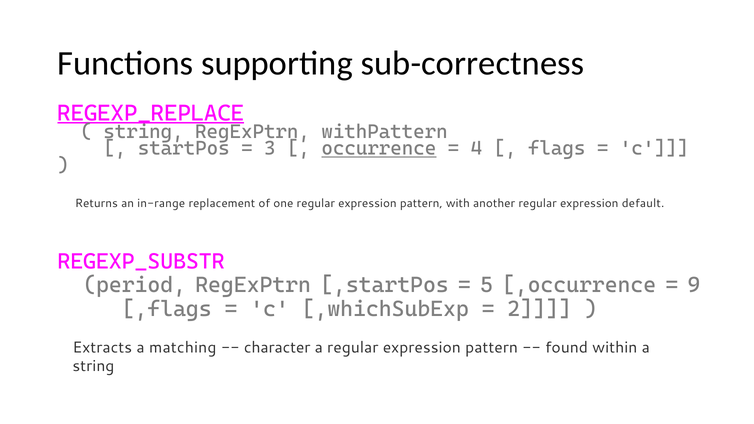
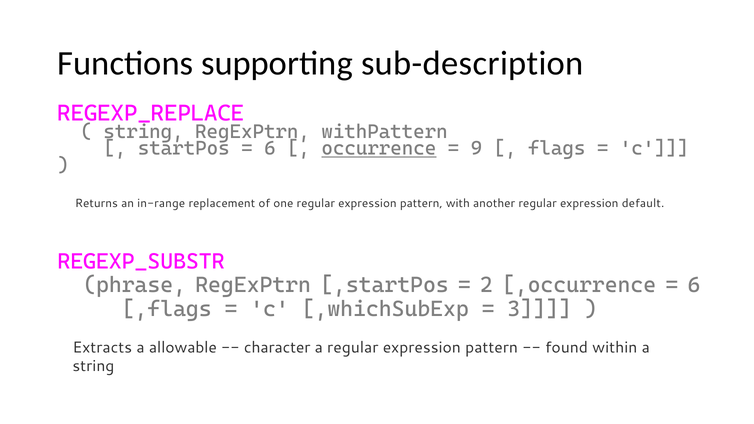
sub-correctness: sub-correctness -> sub-description
REGEXP_REPLACE underline: present -> none
3 at (270, 149): 3 -> 6
4: 4 -> 9
period: period -> phrase
5: 5 -> 2
9 at (694, 285): 9 -> 6
2: 2 -> 3
matching: matching -> allowable
